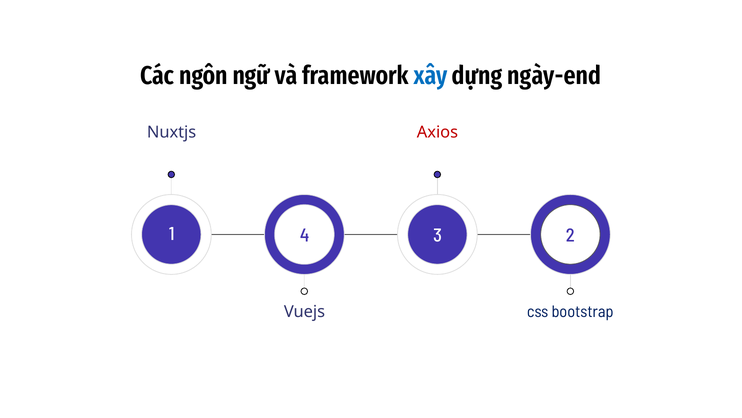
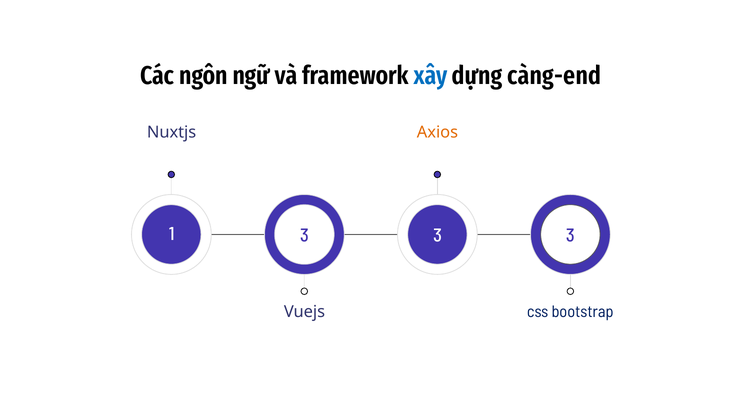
ngày-end: ngày-end -> càng-end
Axios colour: red -> orange
1 4: 4 -> 3
2 at (570, 235): 2 -> 3
